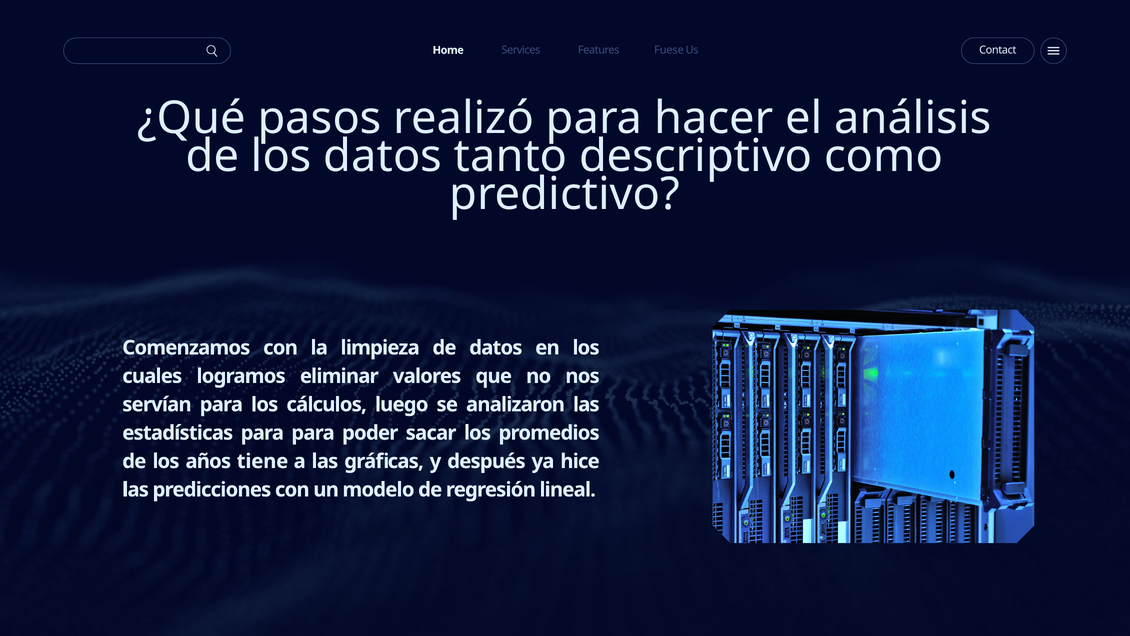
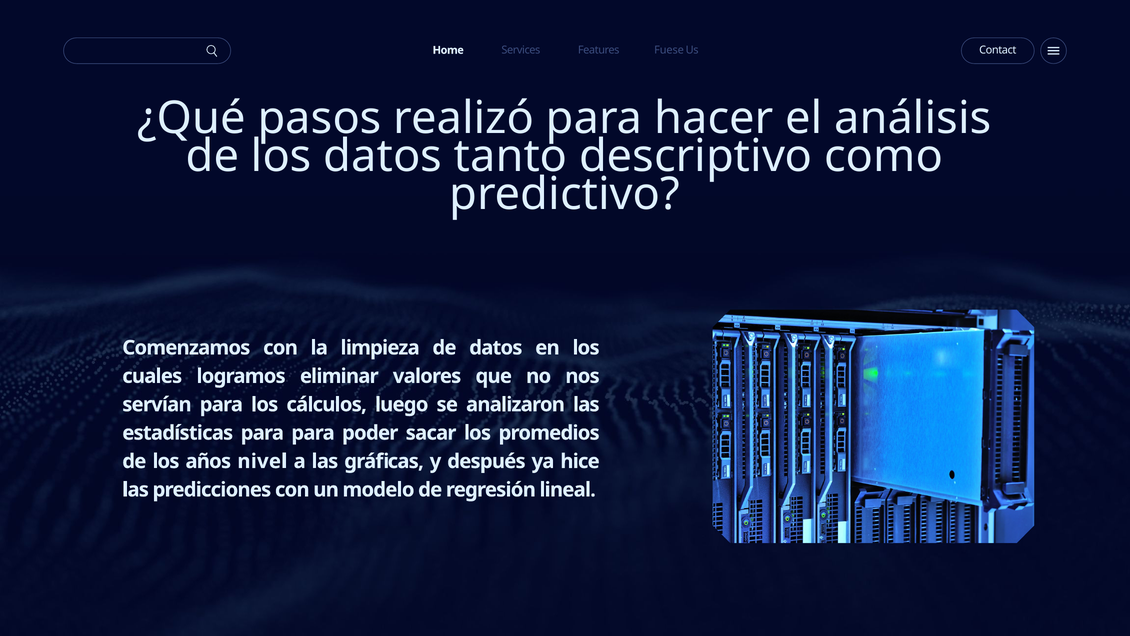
tiene: tiene -> nivel
